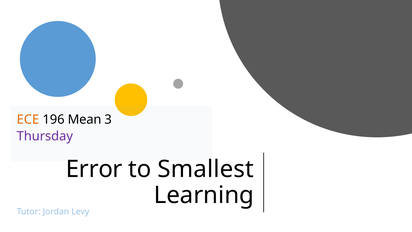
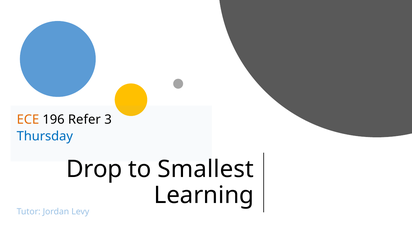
Mean: Mean -> Refer
Thursday colour: purple -> blue
Error: Error -> Drop
